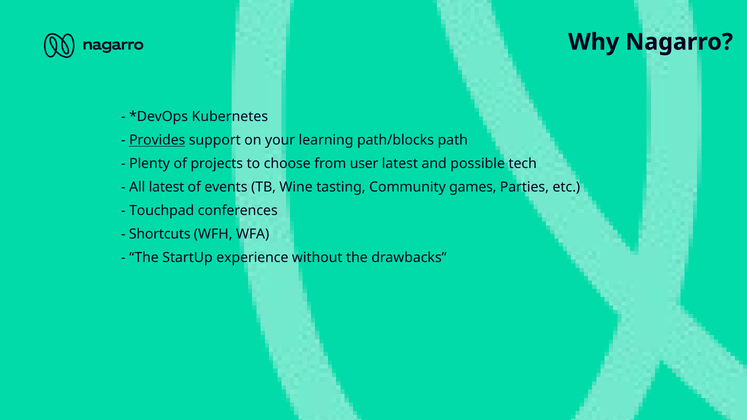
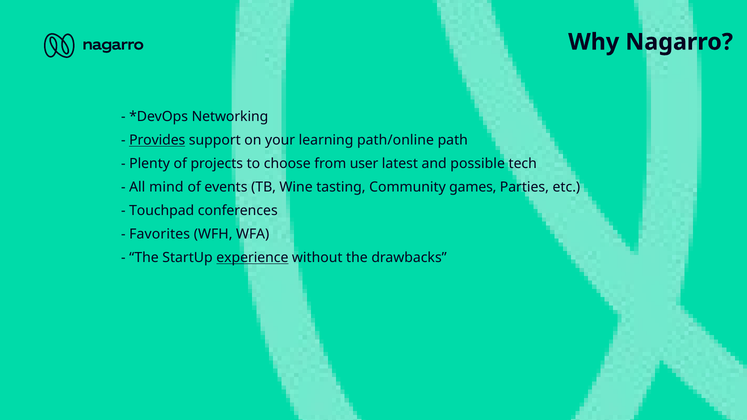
Kubernetes: Kubernetes -> Networking
path/blocks: path/blocks -> path/online
All latest: latest -> mind
Shortcuts: Shortcuts -> Favorites
experience underline: none -> present
